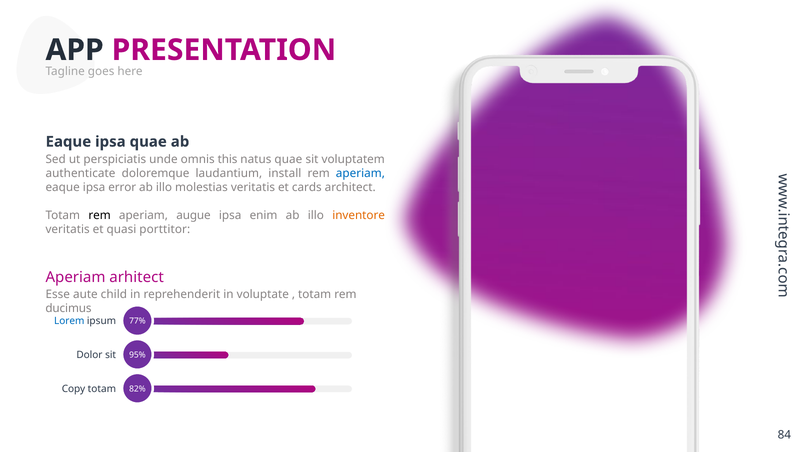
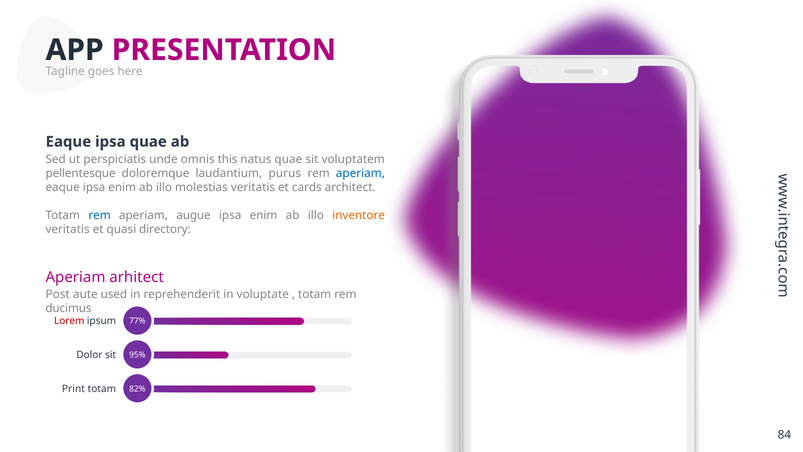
authenticate: authenticate -> pellentesque
install: install -> purus
eaque ipsa error: error -> enim
rem at (100, 215) colour: black -> blue
porttitor: porttitor -> directory
Esse: Esse -> Post
child: child -> used
Lorem colour: blue -> red
Copy: Copy -> Print
